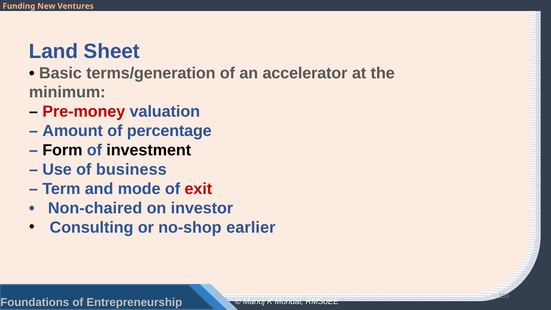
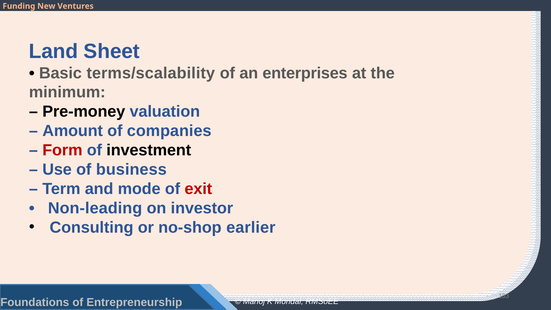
terms/generation: terms/generation -> terms/scalability
accelerator: accelerator -> enterprises
Pre-money colour: red -> black
percentage: percentage -> companies
Form colour: black -> red
Non-chaired: Non-chaired -> Non-leading
